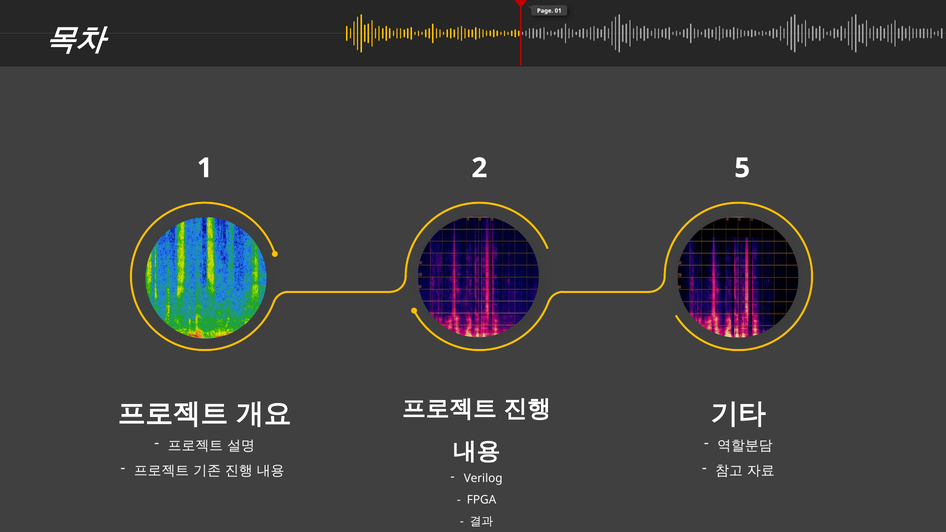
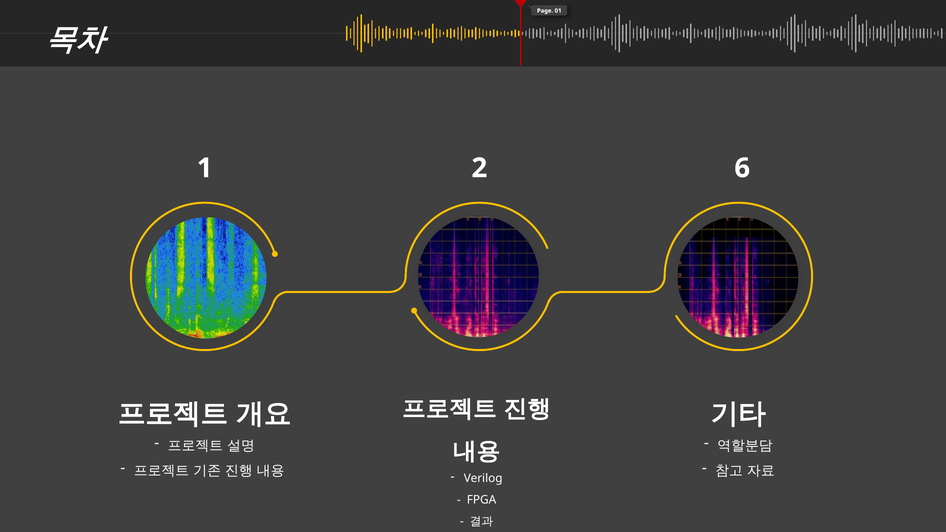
5: 5 -> 6
